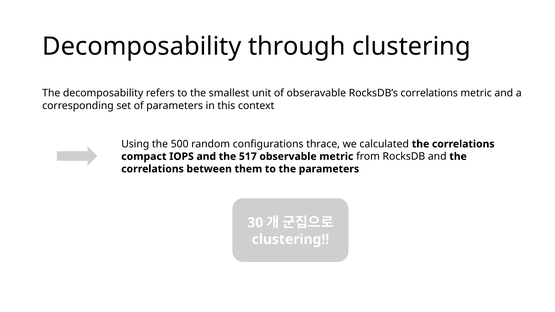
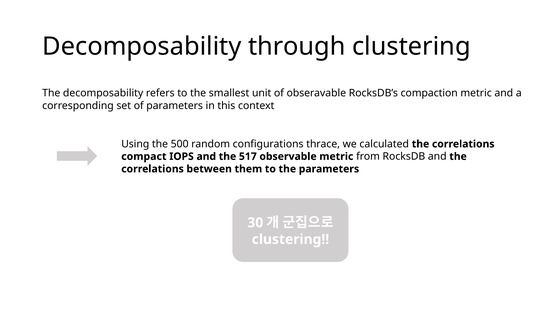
RocksDB’s correlations: correlations -> compaction
